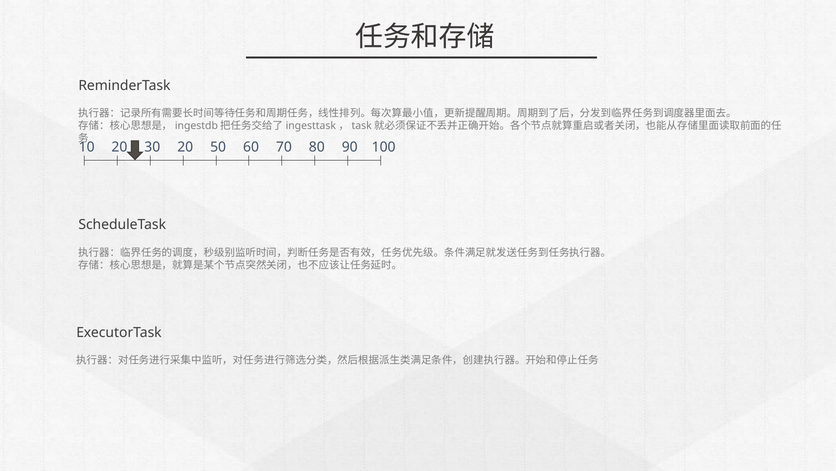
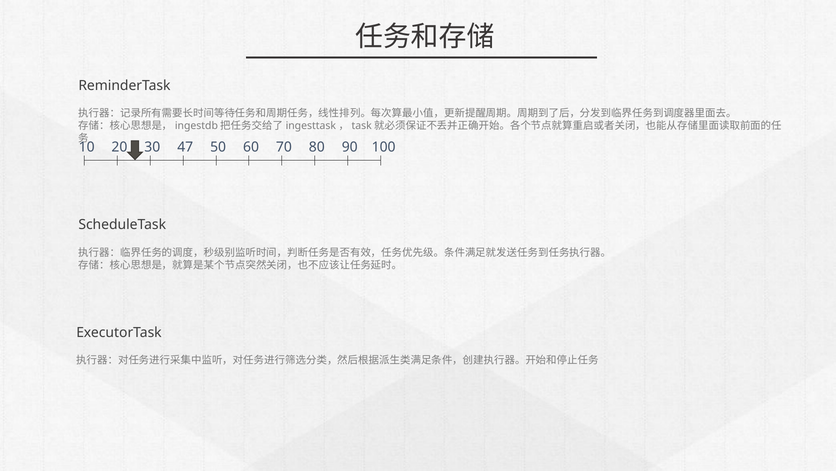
30 20: 20 -> 47
